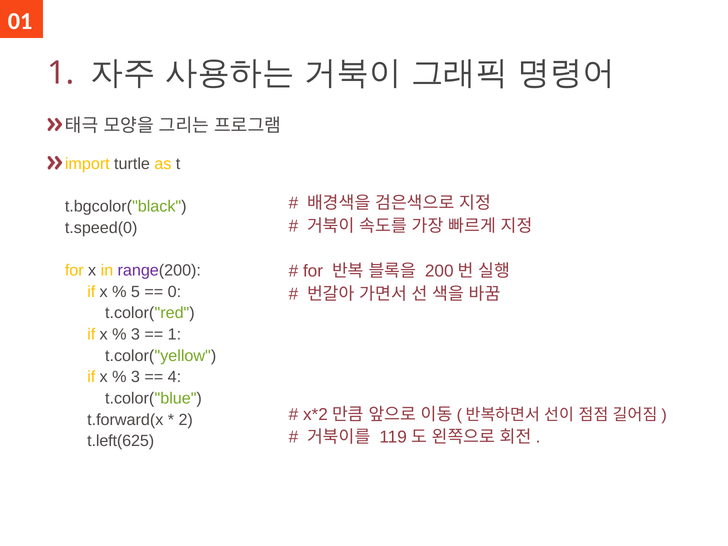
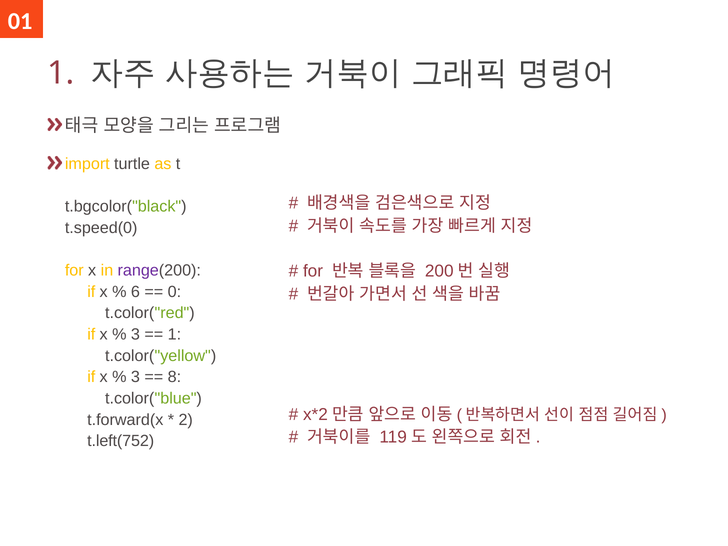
5: 5 -> 6
4: 4 -> 8
t.left(625: t.left(625 -> t.left(752
